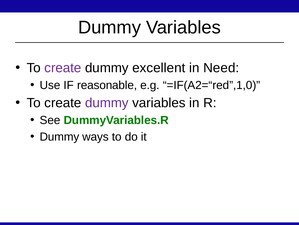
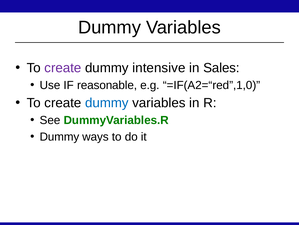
excellent: excellent -> intensive
Need: Need -> Sales
dummy at (107, 103) colour: purple -> blue
